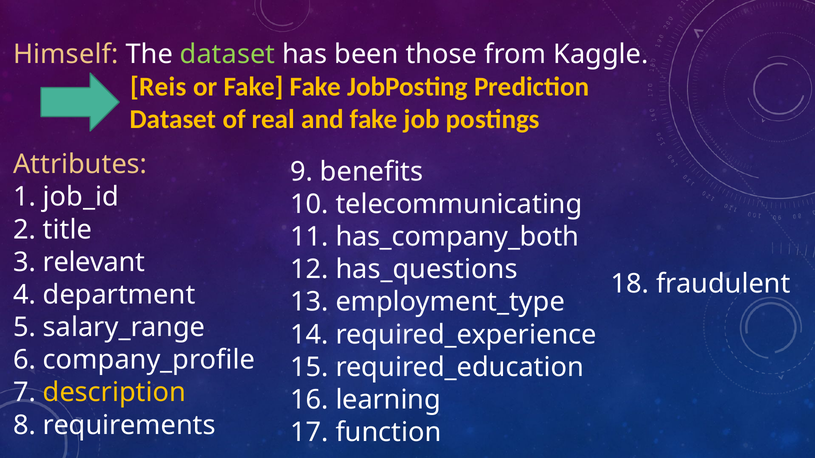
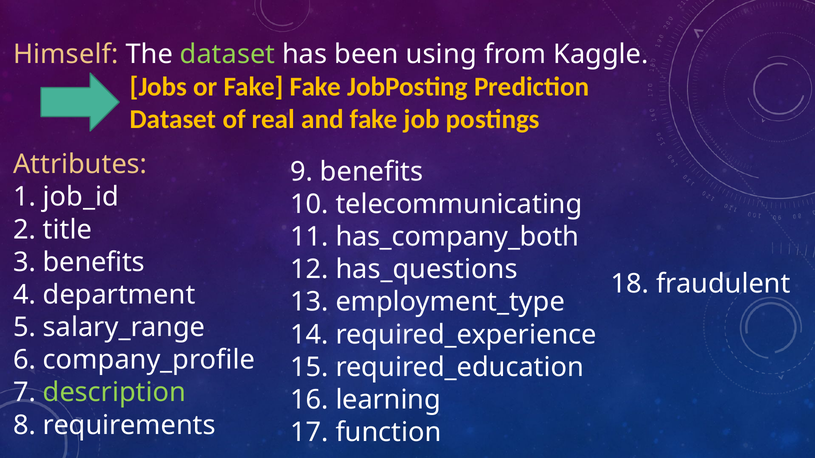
those: those -> using
Reis: Reis -> Jobs
3 relevant: relevant -> benefits
description colour: yellow -> light green
